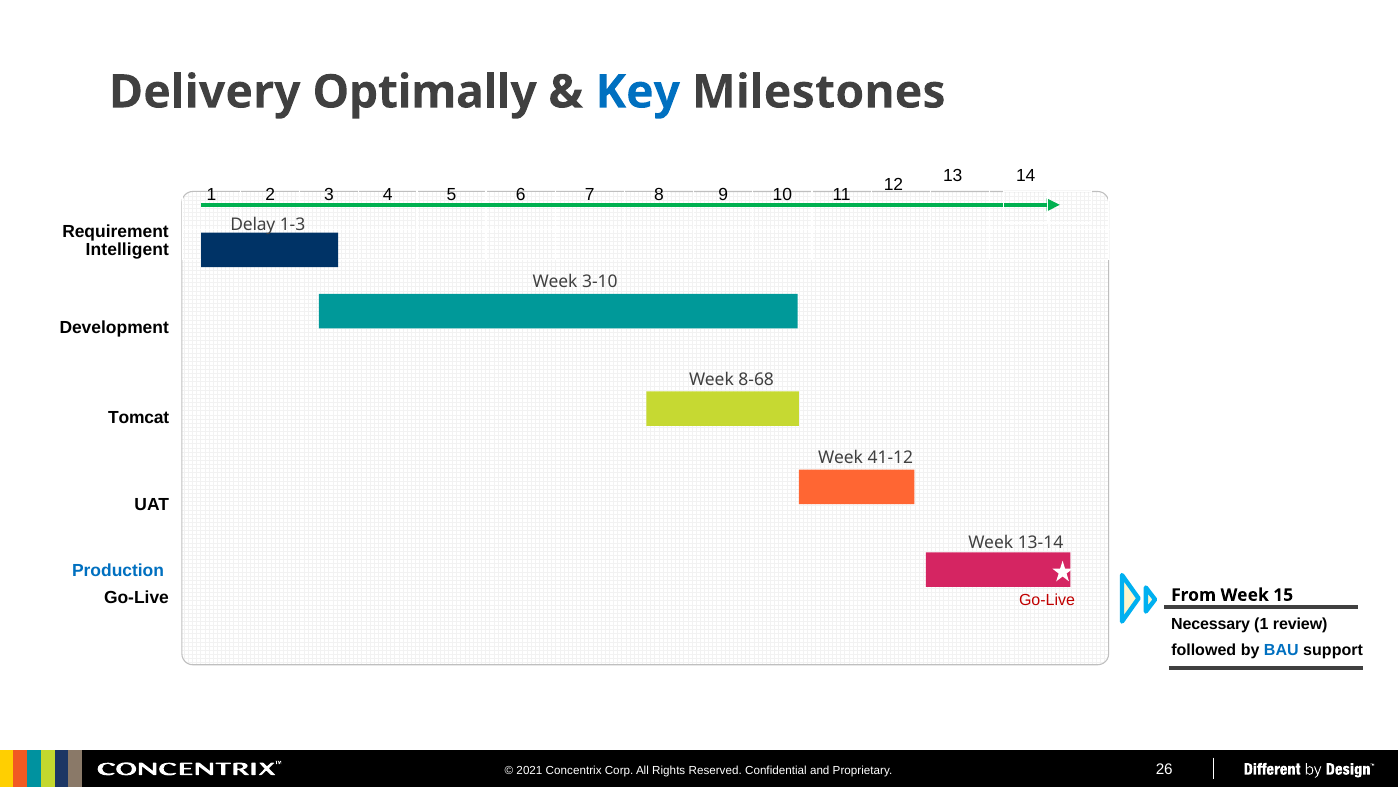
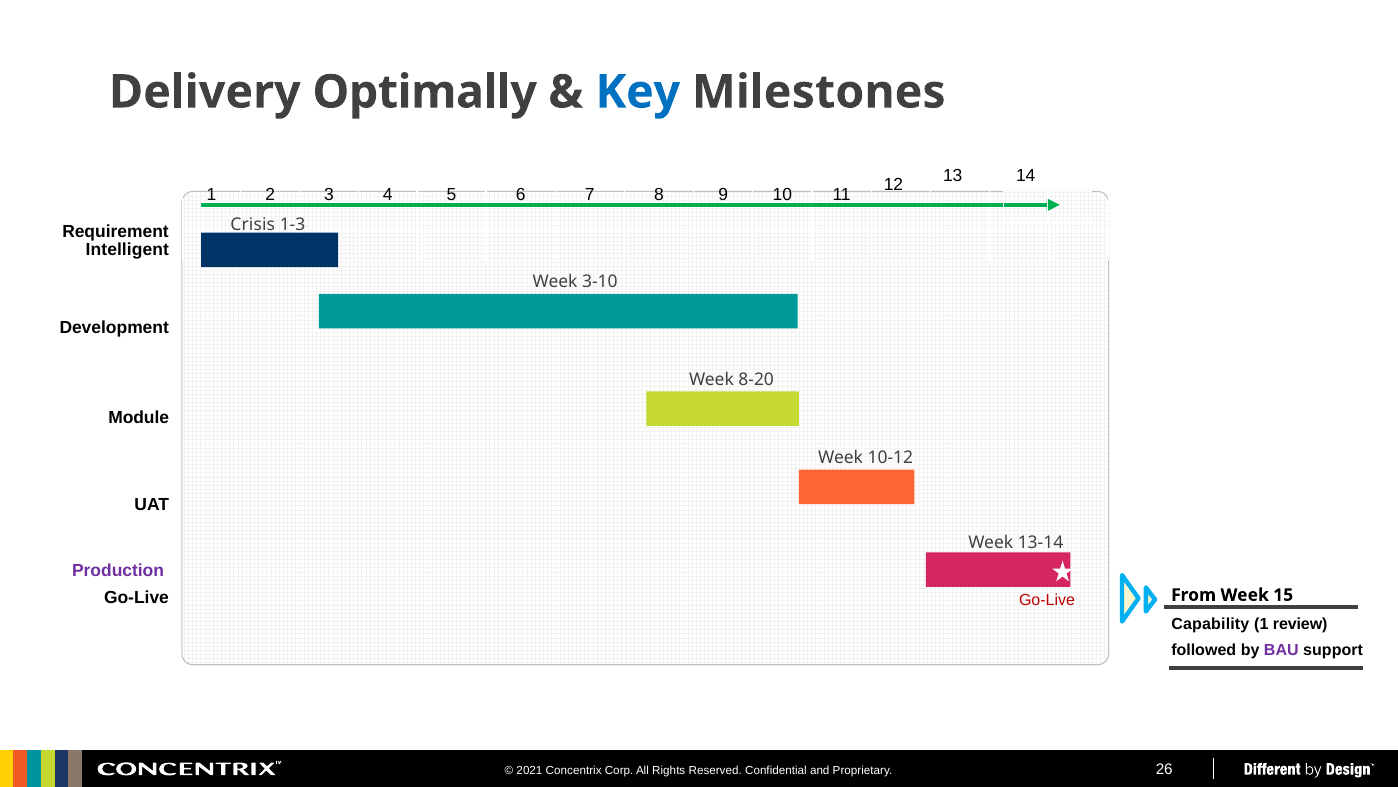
Delay: Delay -> Crisis
8-68: 8-68 -> 8-20
Tomcat: Tomcat -> Module
41-12: 41-12 -> 10-12
Production colour: blue -> purple
Necessary: Necessary -> Capability
BAU colour: blue -> purple
